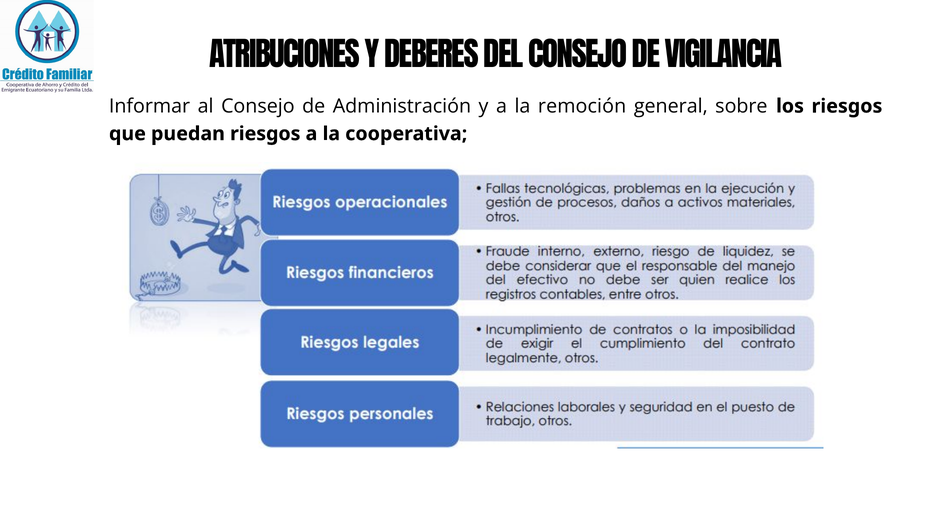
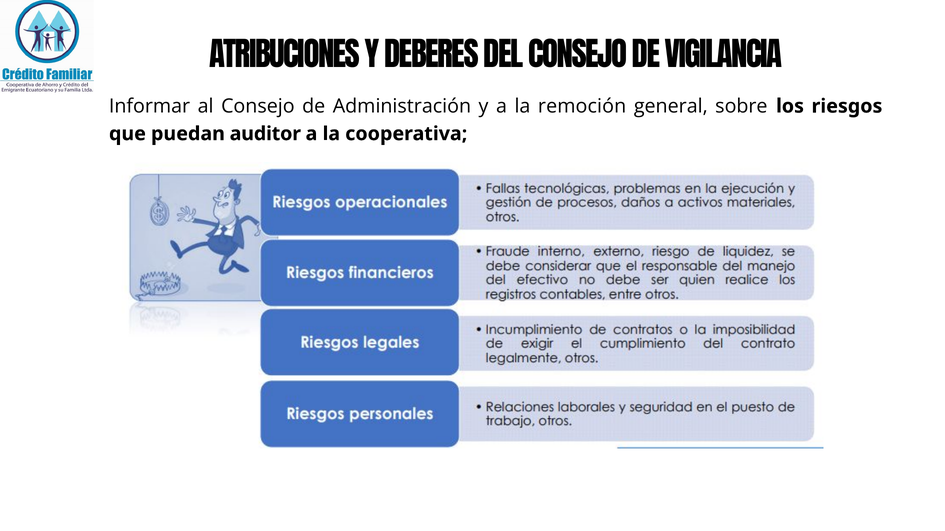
puedan riesgos: riesgos -> auditor
